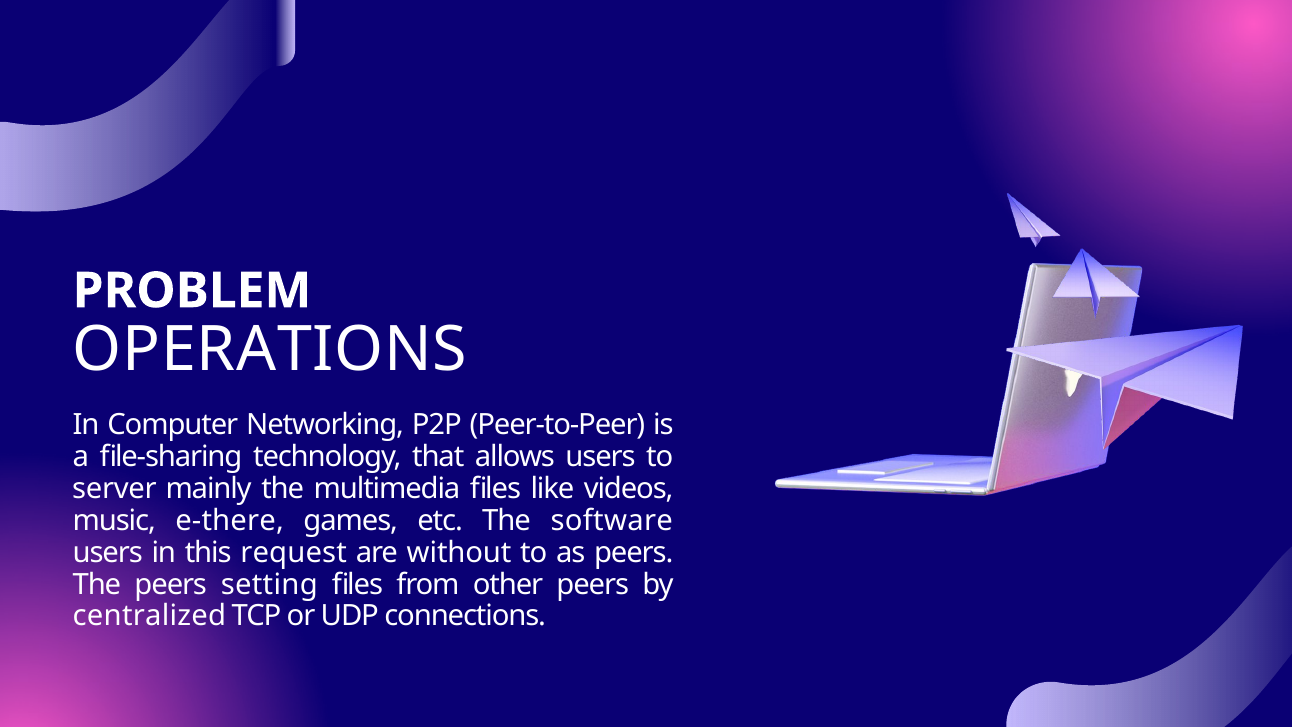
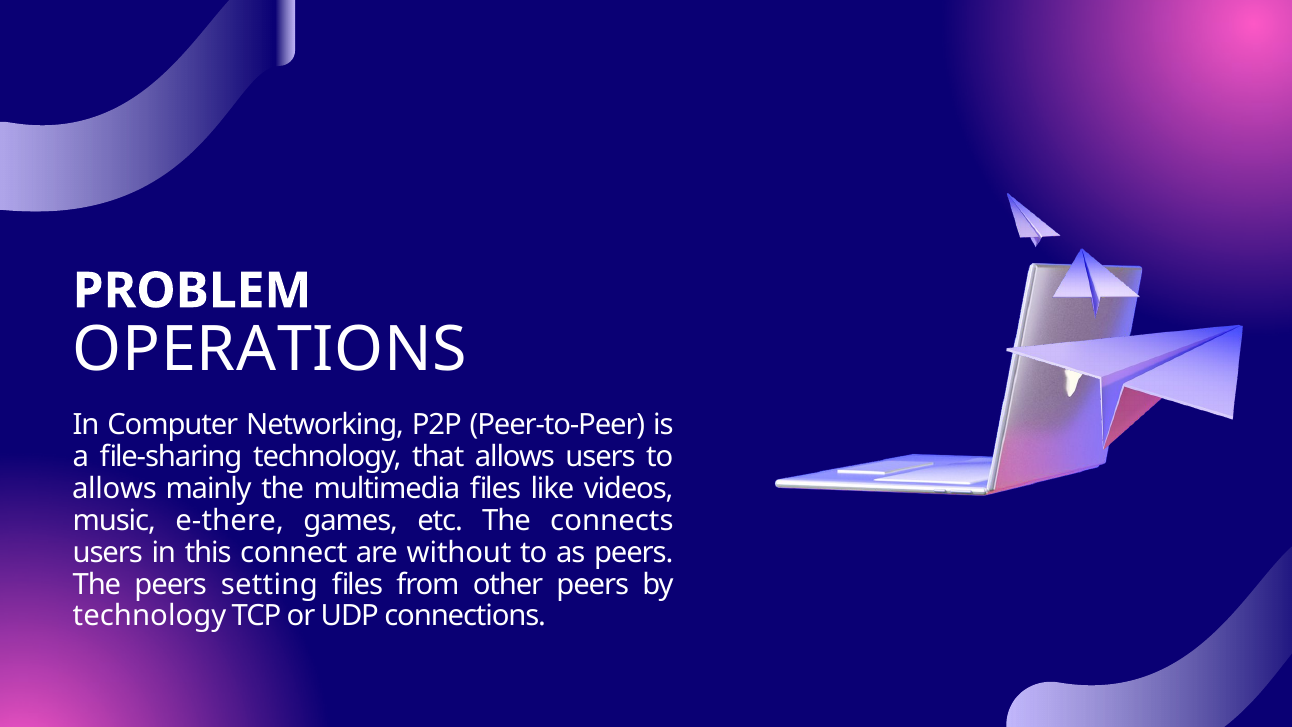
server at (114, 489): server -> allows
software: software -> connects
request: request -> connect
centralized at (149, 616): centralized -> technology
